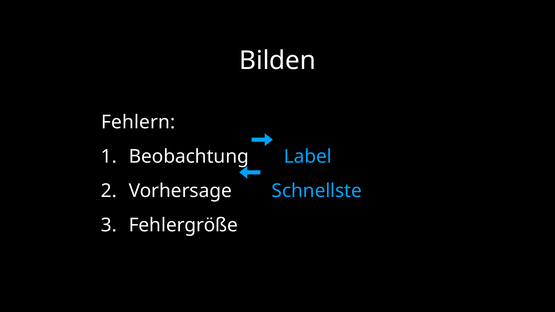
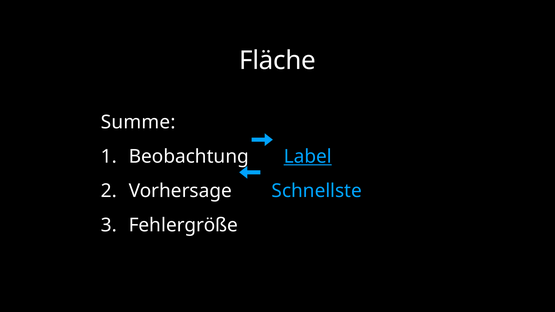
Bilden: Bilden -> Fläche
Fehlern: Fehlern -> Summe
Label underline: none -> present
